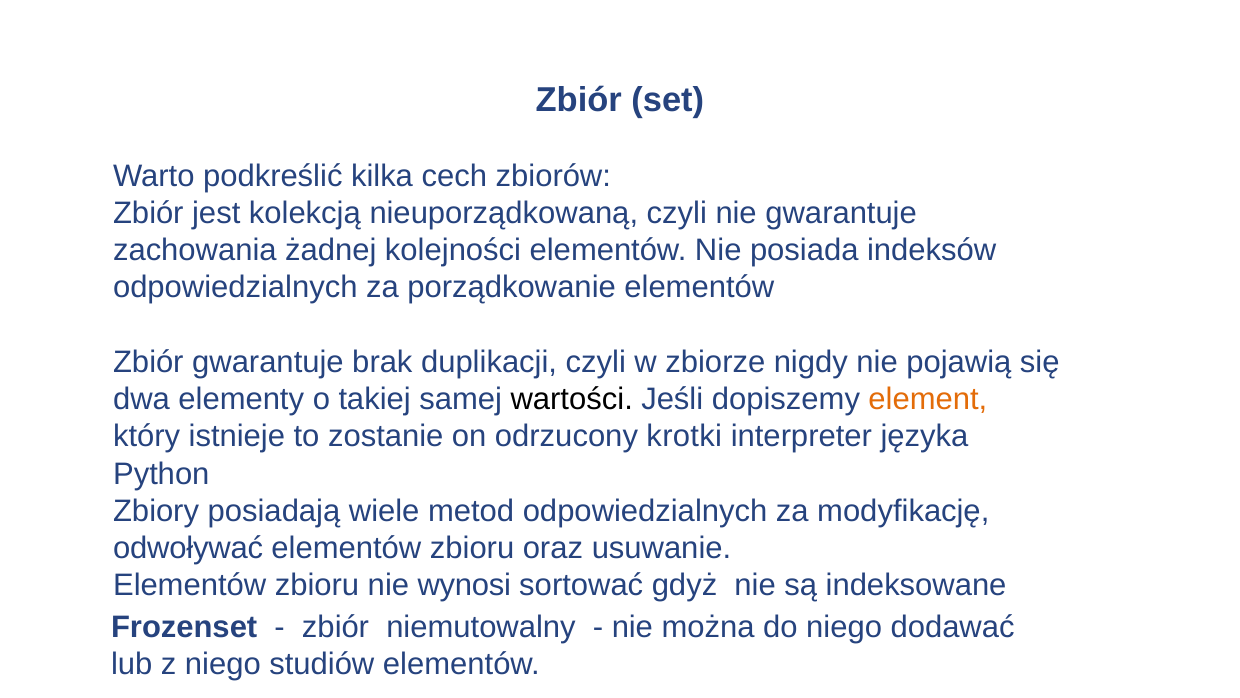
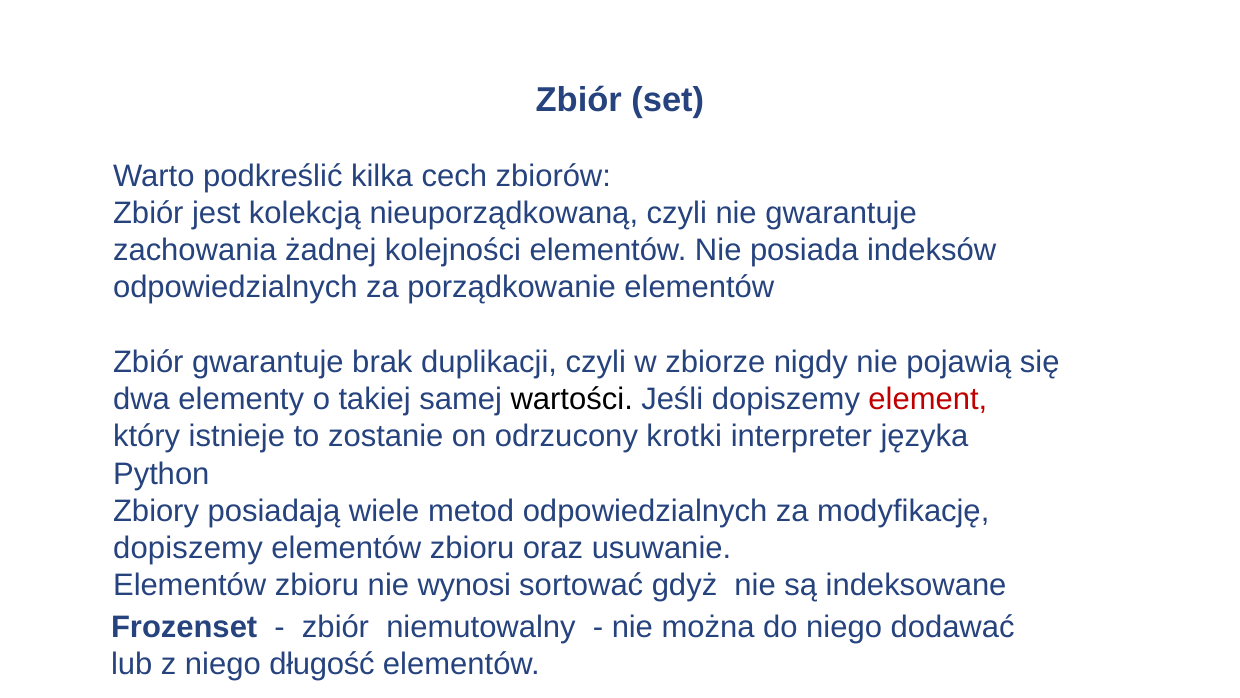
element colour: orange -> red
odwoływać at (188, 548): odwoływać -> dopiszemy
studiów: studiów -> długość
